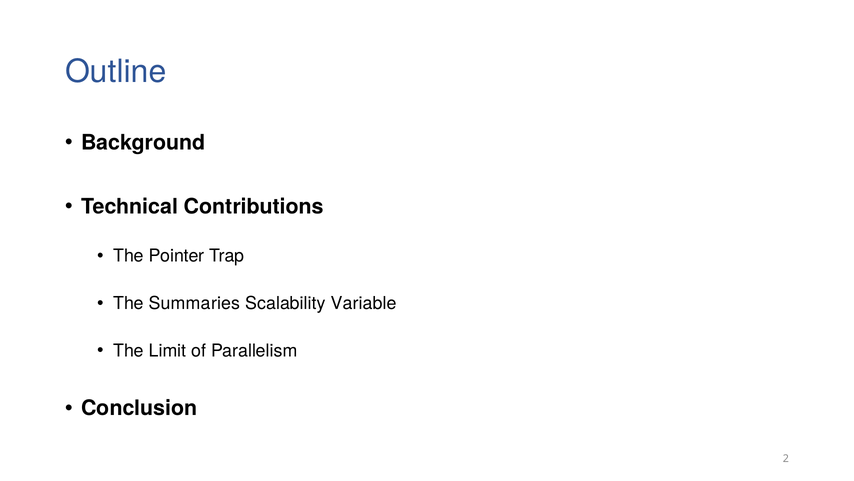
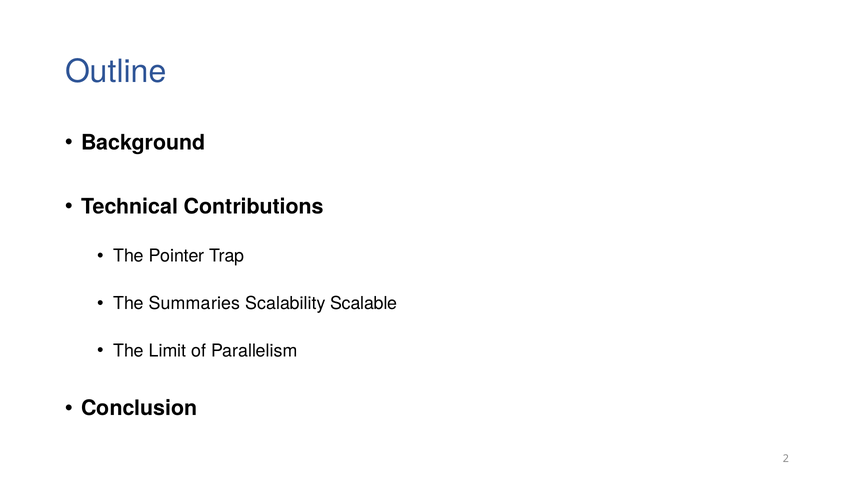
Variable: Variable -> Scalable
